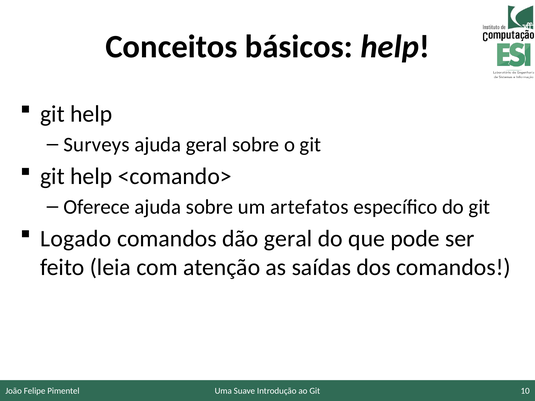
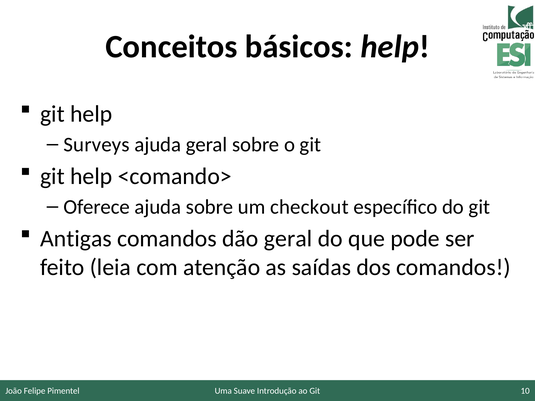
artefatos: artefatos -> checkout
Logado: Logado -> Antigas
